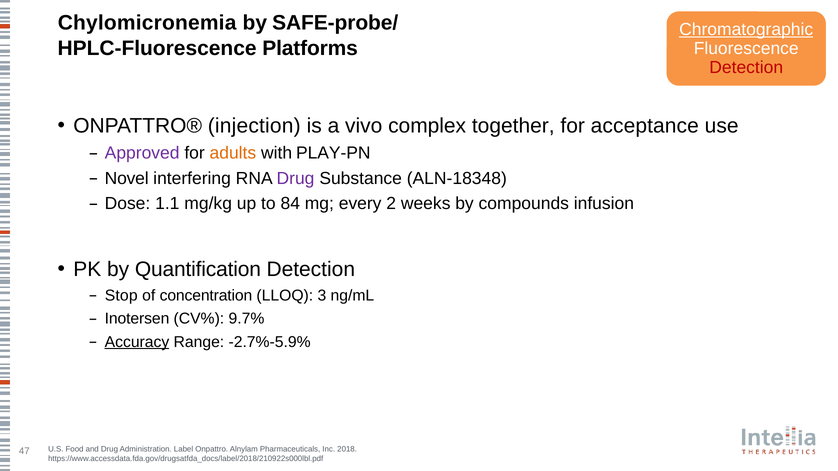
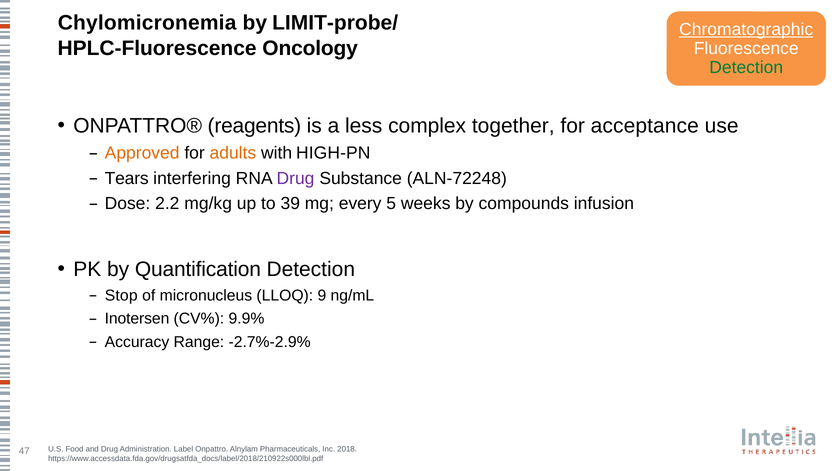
SAFE-probe/: SAFE-probe/ -> LIMIT-probe/
Platforms: Platforms -> Oncology
Detection at (746, 67) colour: red -> green
injection: injection -> reagents
vivo: vivo -> less
Approved colour: purple -> orange
PLAY-PN: PLAY-PN -> HIGH-PN
Novel: Novel -> Tears
ALN-18348: ALN-18348 -> ALN-72248
1.1: 1.1 -> 2.2
84: 84 -> 39
2: 2 -> 5
concentration: concentration -> micronucleus
3: 3 -> 9
9.7%: 9.7% -> 9.9%
Accuracy underline: present -> none
-2.7%-5.9%: -2.7%-5.9% -> -2.7%-2.9%
